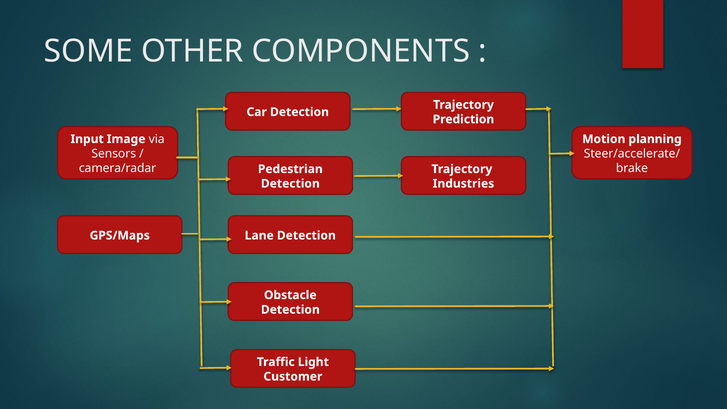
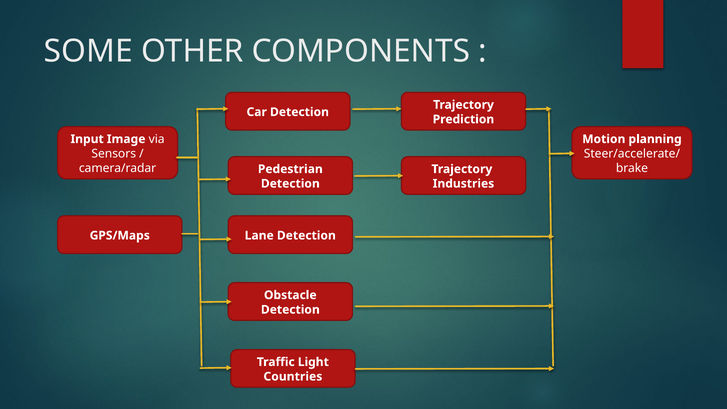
Customer: Customer -> Countries
